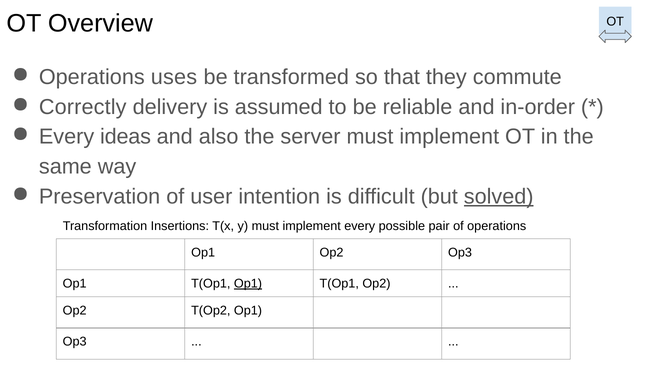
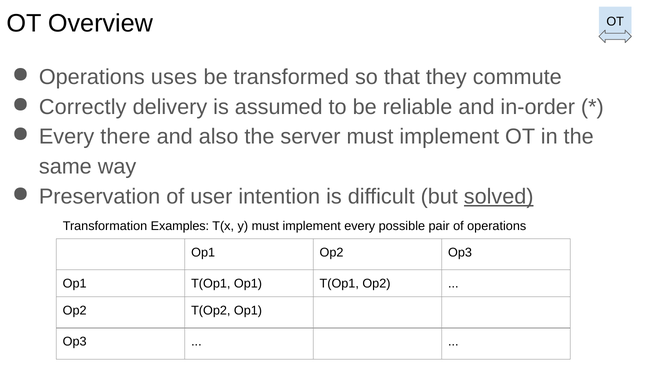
ideas: ideas -> there
Insertions: Insertions -> Examples
Op1 at (248, 284) underline: present -> none
